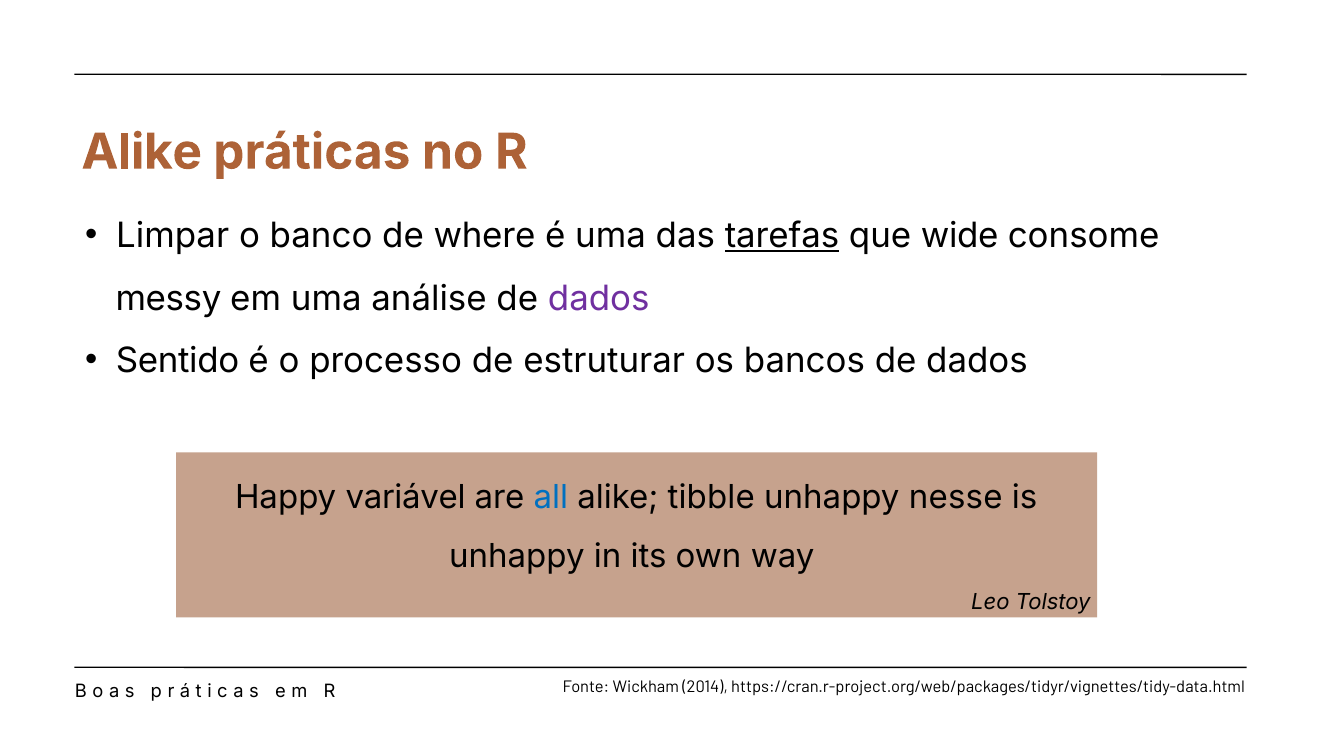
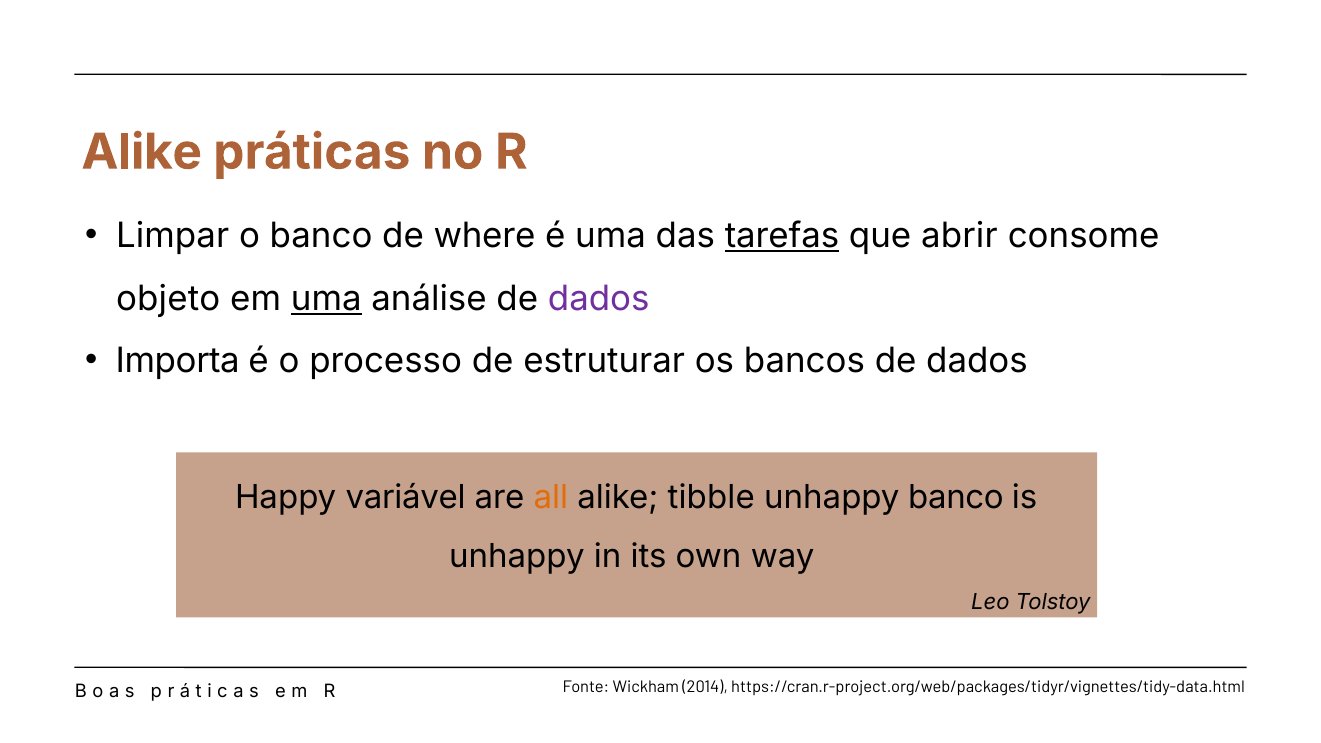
wide: wide -> abrir
messy: messy -> objeto
uma at (326, 299) underline: none -> present
Sentido: Sentido -> Importa
all colour: blue -> orange
unhappy nesse: nesse -> banco
